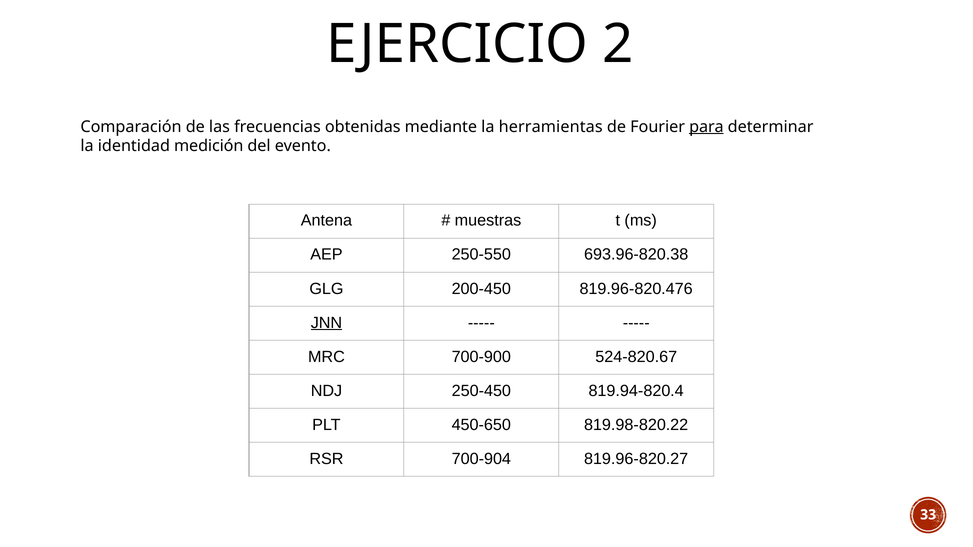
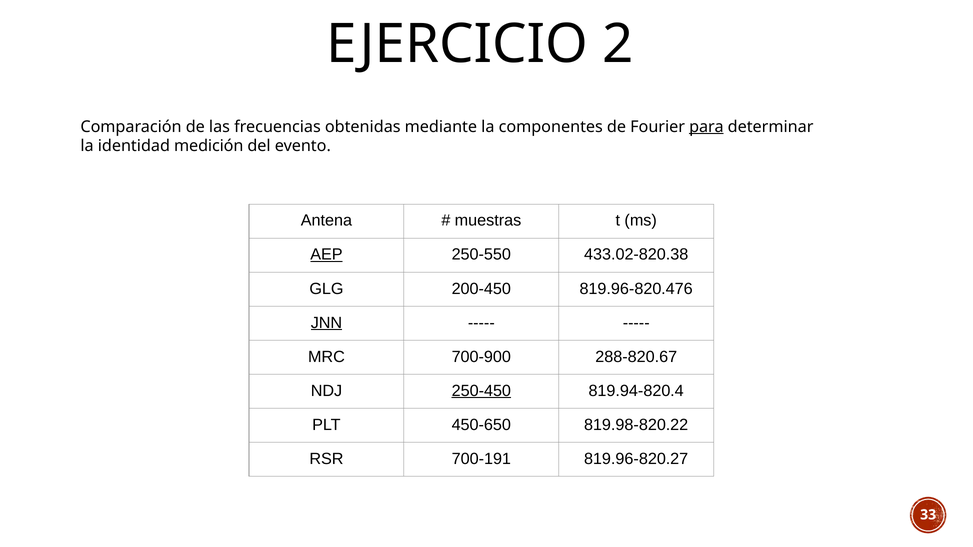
herramientas: herramientas -> componentes
AEP underline: none -> present
693.96-820.38: 693.96-820.38 -> 433.02-820.38
524-820.67: 524-820.67 -> 288-820.67
250-450 underline: none -> present
700-904: 700-904 -> 700-191
